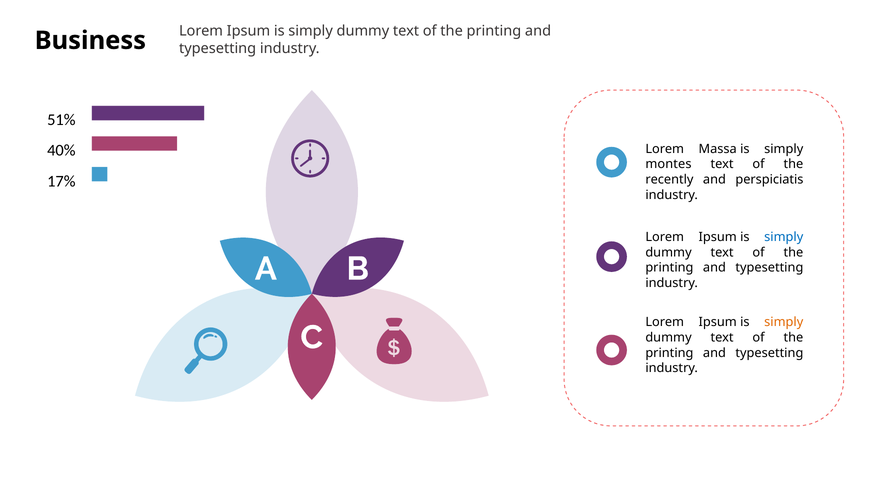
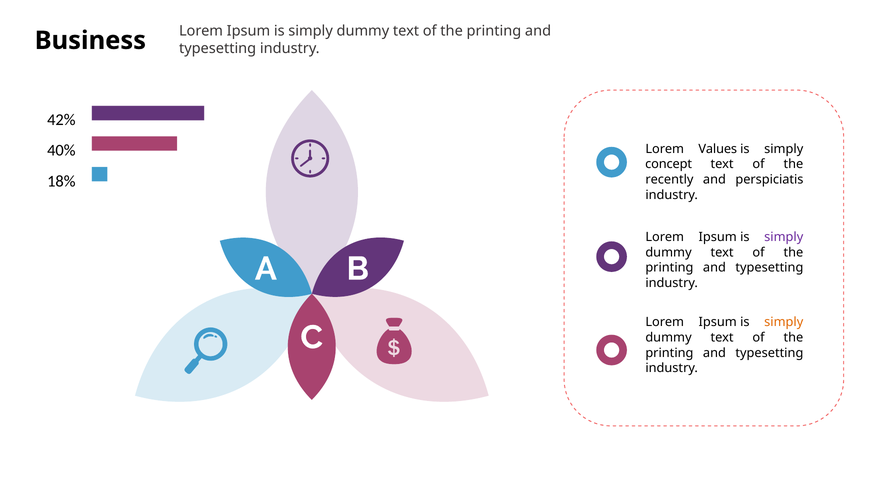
51%: 51% -> 42%
Massa: Massa -> Values
montes: montes -> concept
17%: 17% -> 18%
simply at (784, 237) colour: blue -> purple
